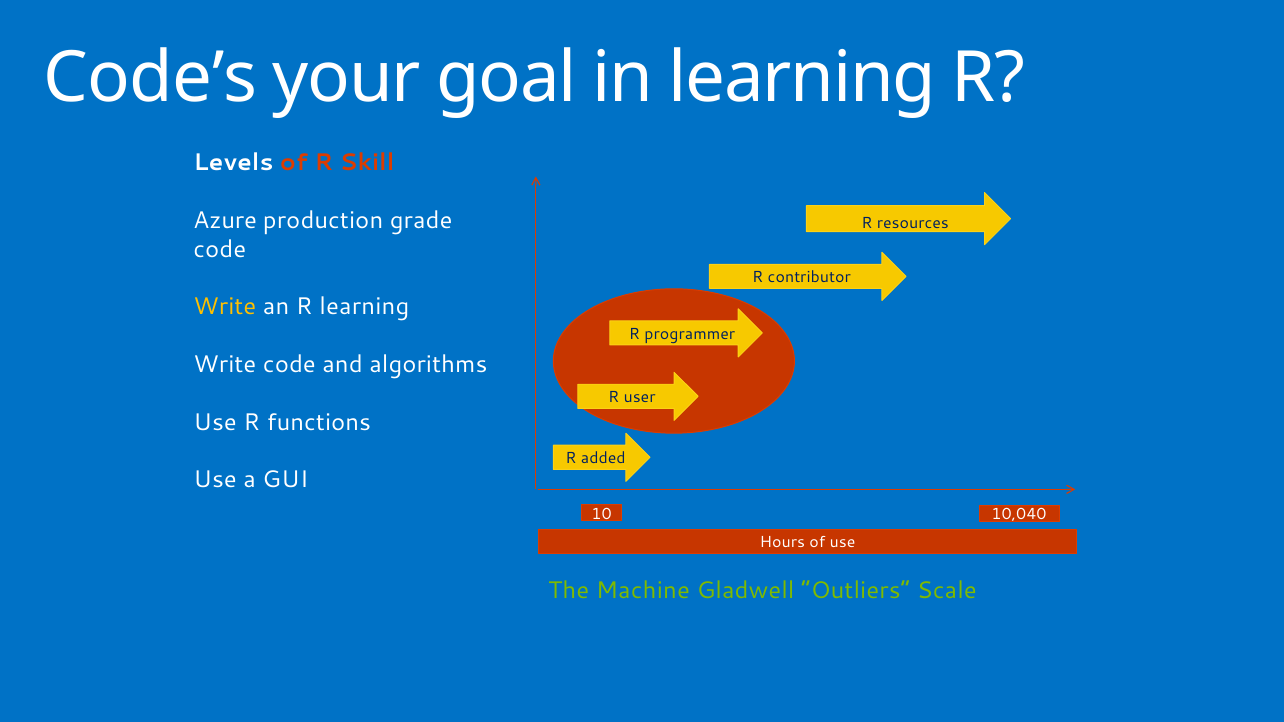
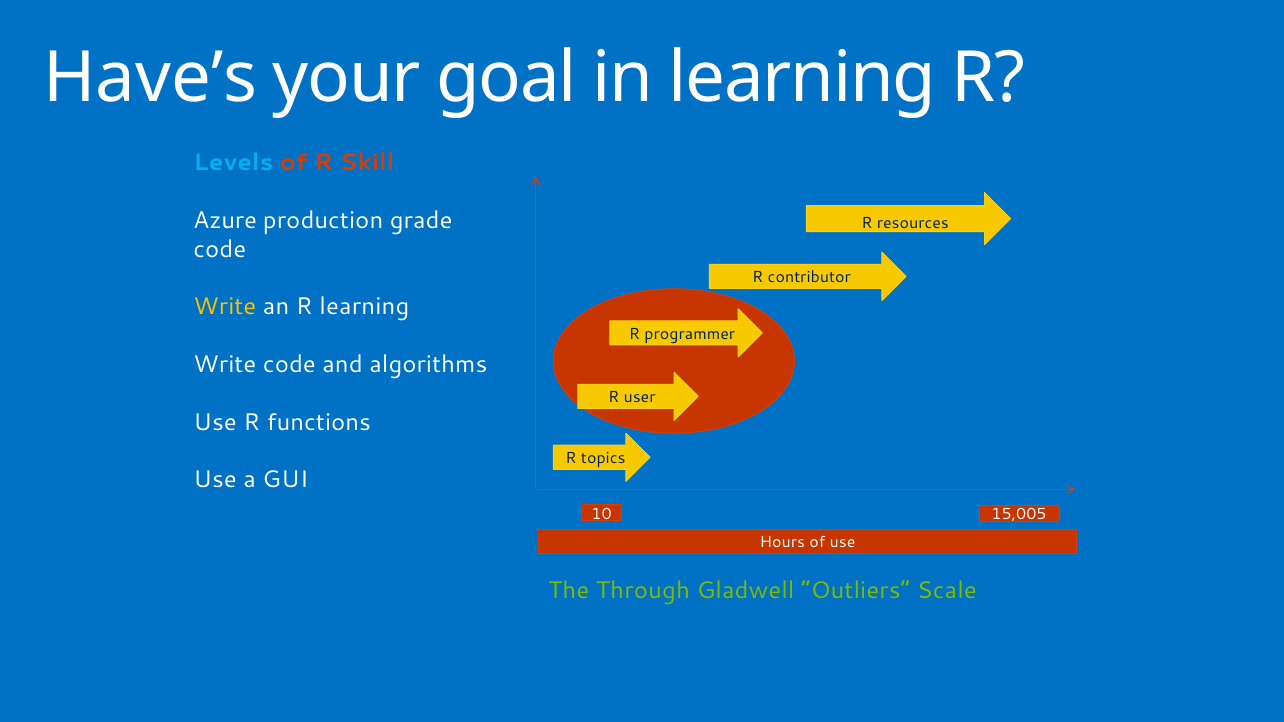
Code’s: Code’s -> Have’s
Levels colour: white -> light blue
added: added -> topics
10,040: 10,040 -> 15,005
Machine: Machine -> Through
